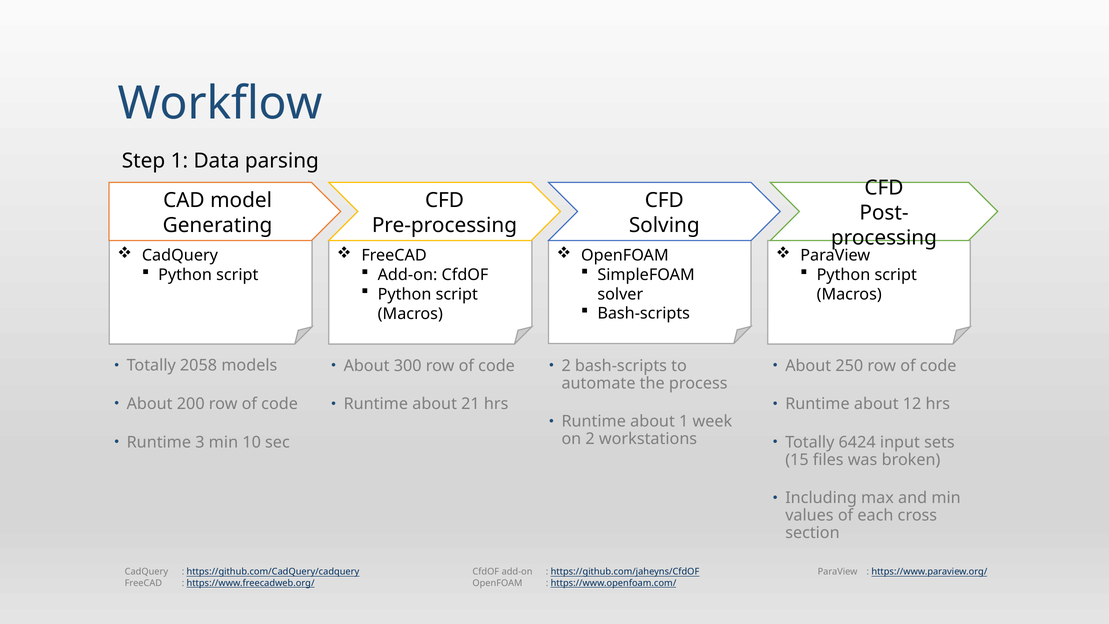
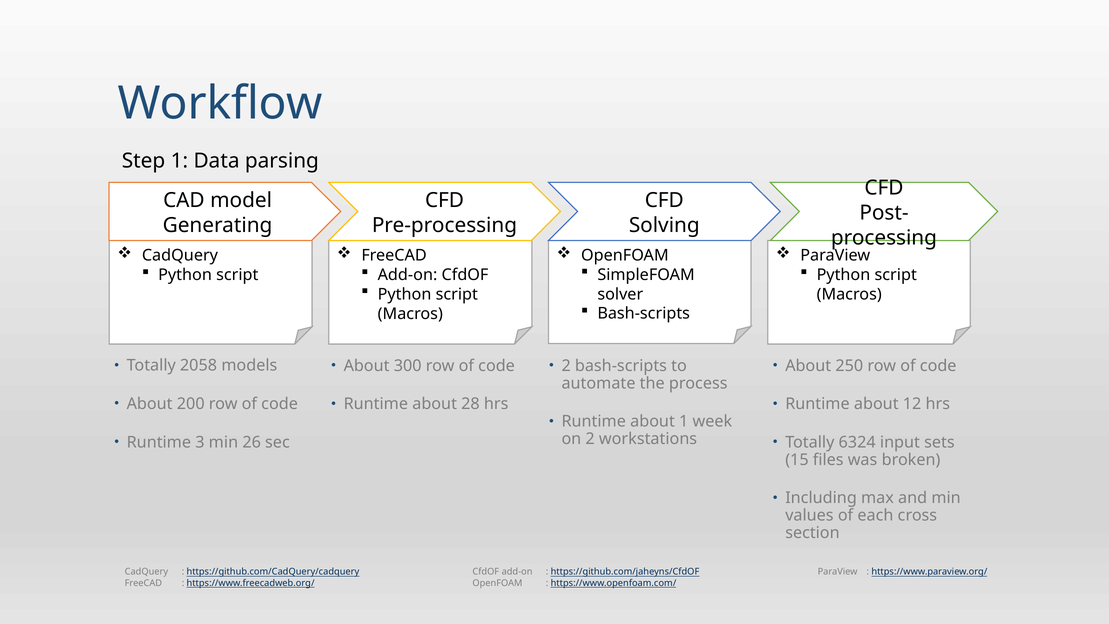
21: 21 -> 28
10: 10 -> 26
6424: 6424 -> 6324
